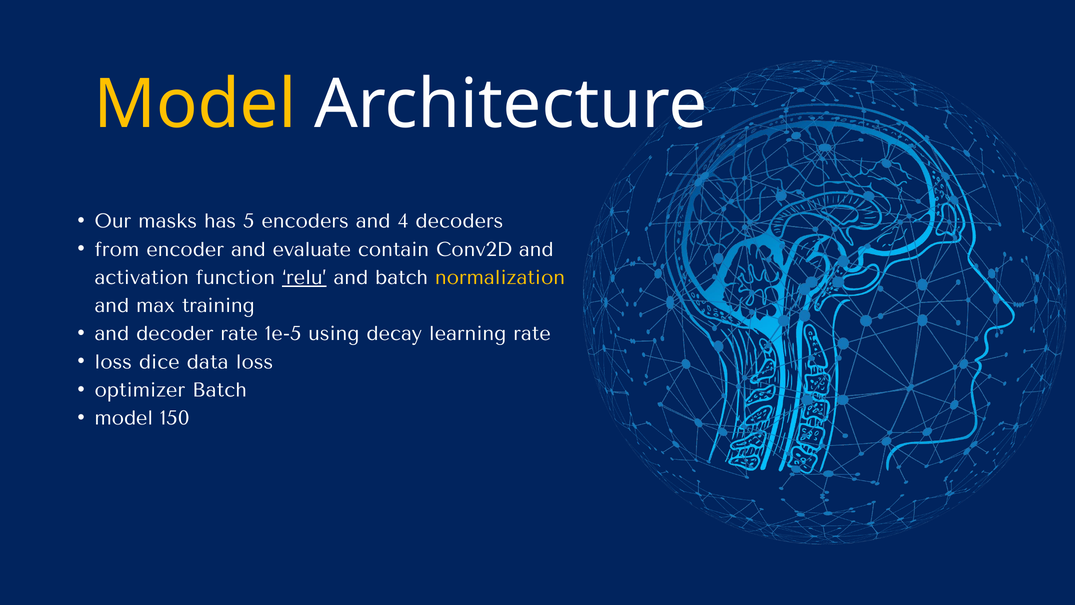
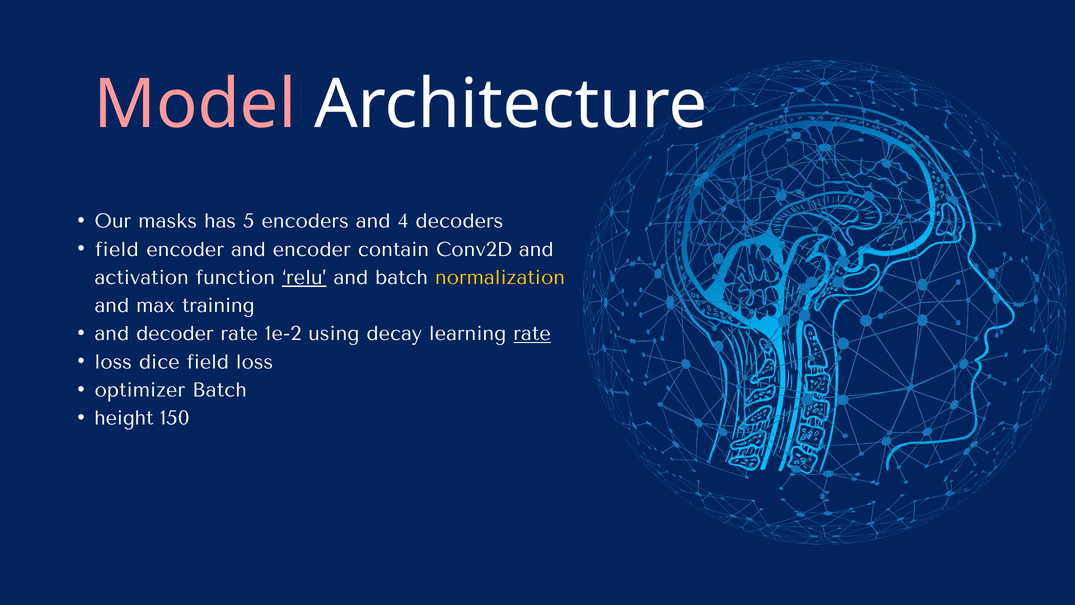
Model at (195, 105) colour: yellow -> pink
from at (117, 249): from -> field
and evaluate: evaluate -> encoder
1e-5: 1e-5 -> 1e-2
rate at (532, 334) underline: none -> present
dice data: data -> field
model at (124, 418): model -> height
